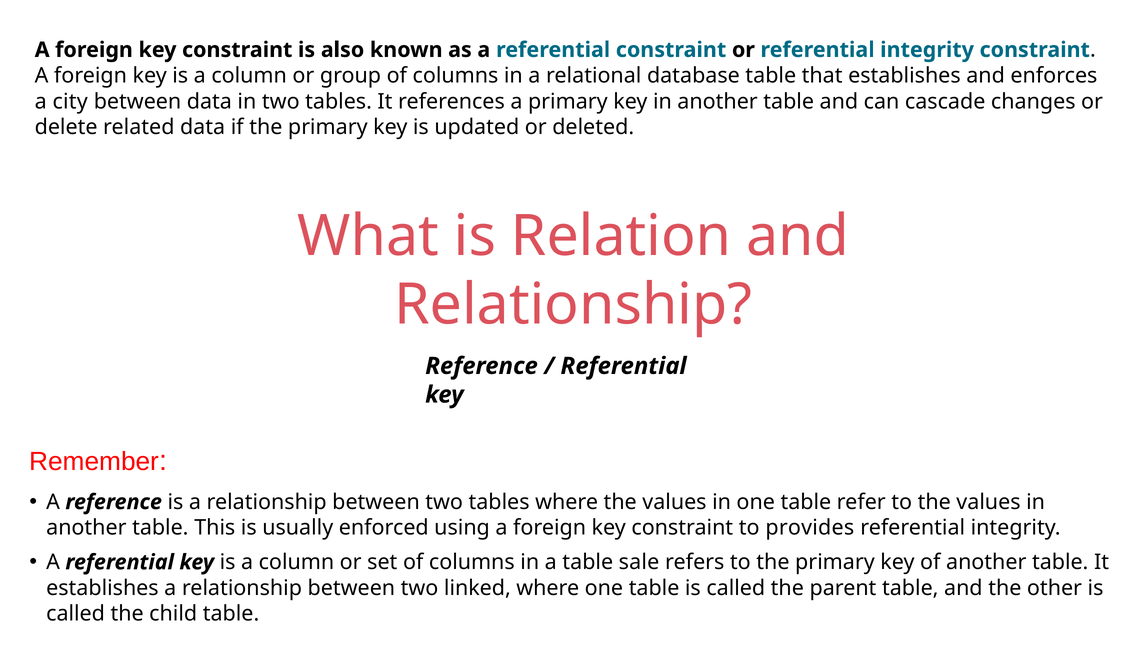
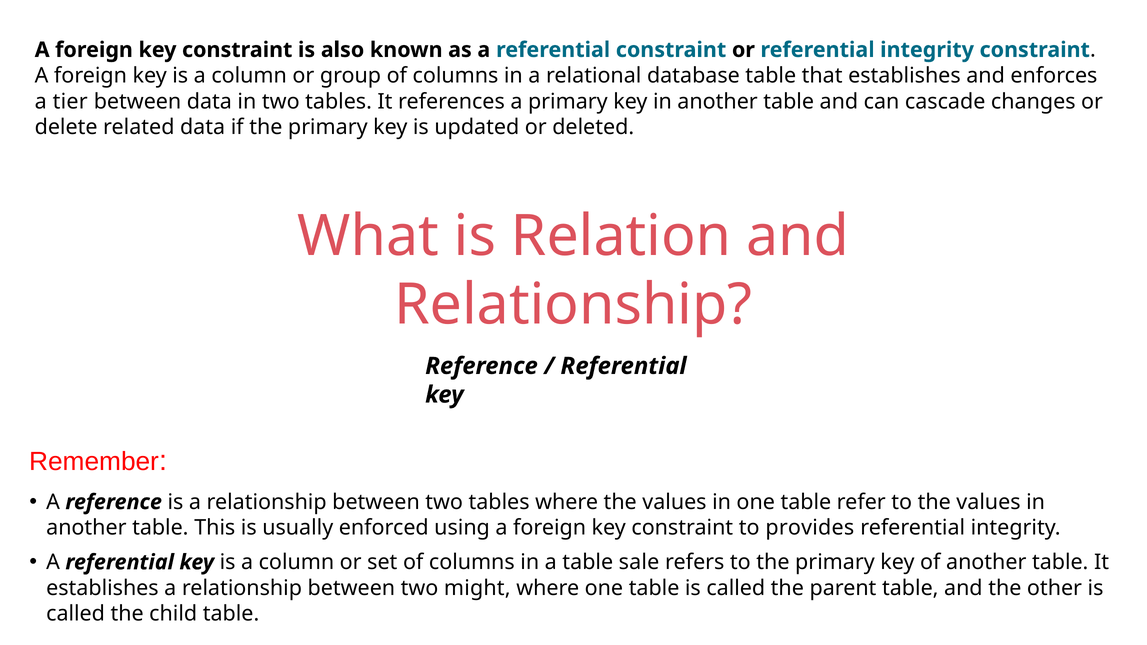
city: city -> tier
linked: linked -> might
